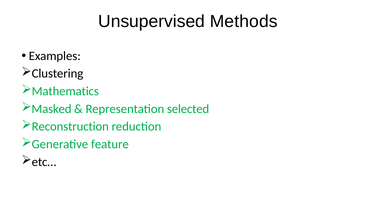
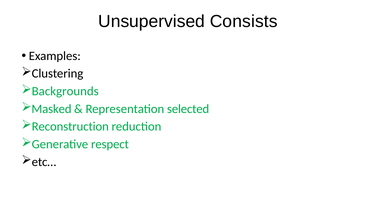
Methods: Methods -> Consists
Mathematics: Mathematics -> Backgrounds
feature: feature -> respect
